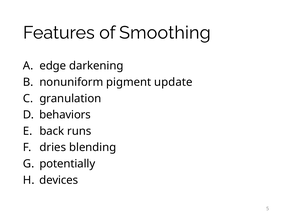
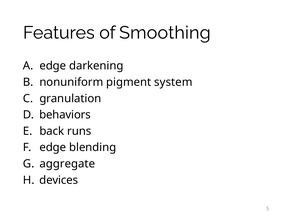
update: update -> system
dries at (53, 147): dries -> edge
potentially: potentially -> aggregate
